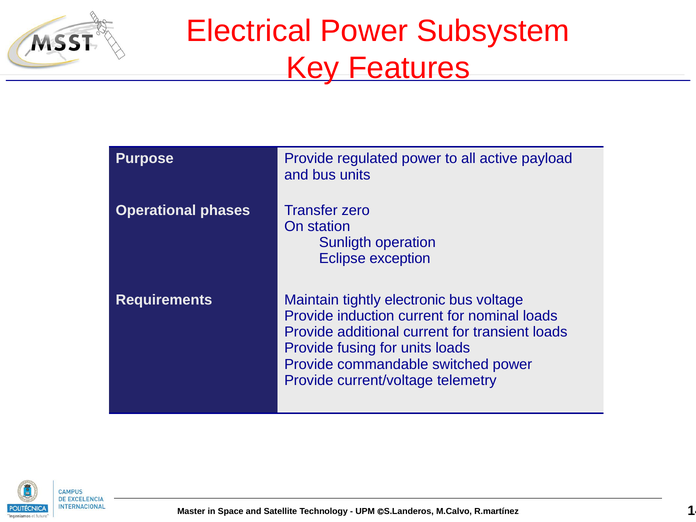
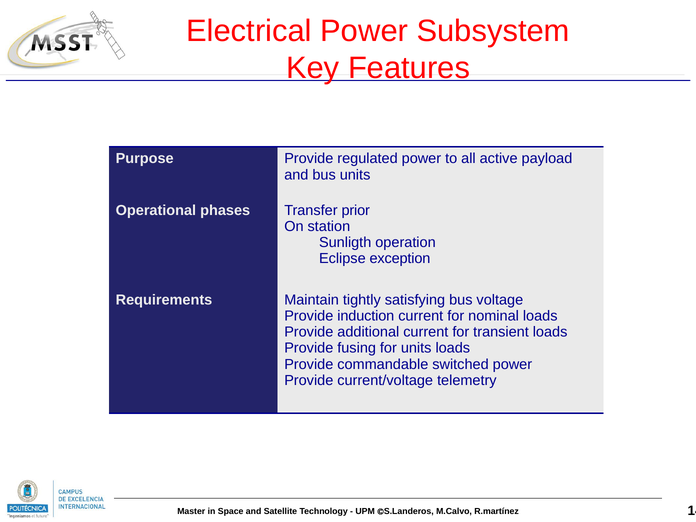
zero: zero -> prior
electronic: electronic -> satisfying
